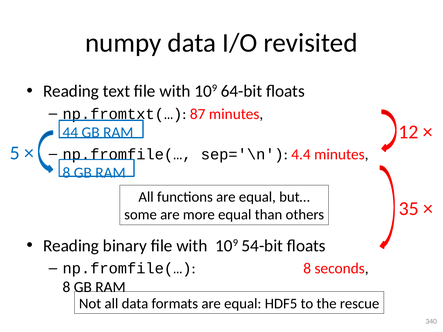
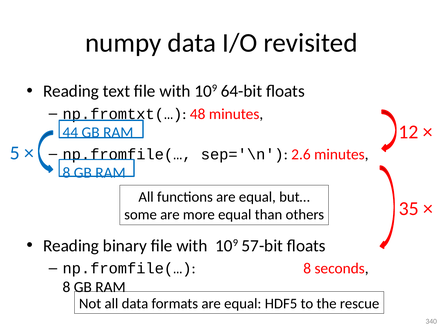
87: 87 -> 48
4.4: 4.4 -> 2.6
54-bit: 54-bit -> 57-bit
